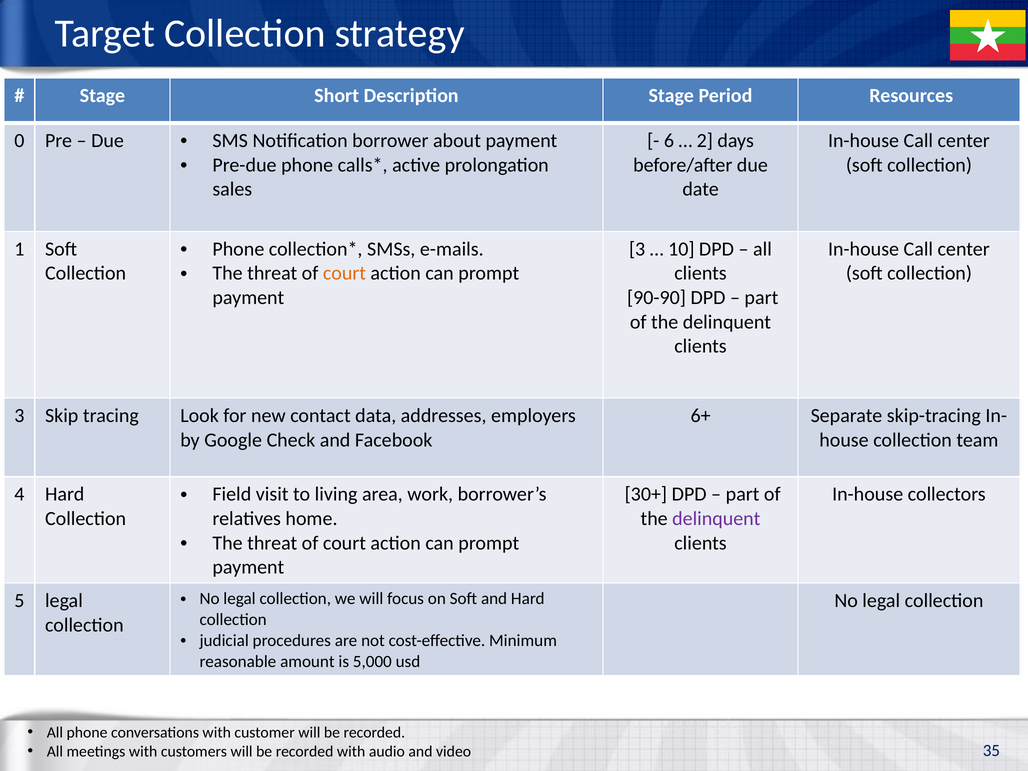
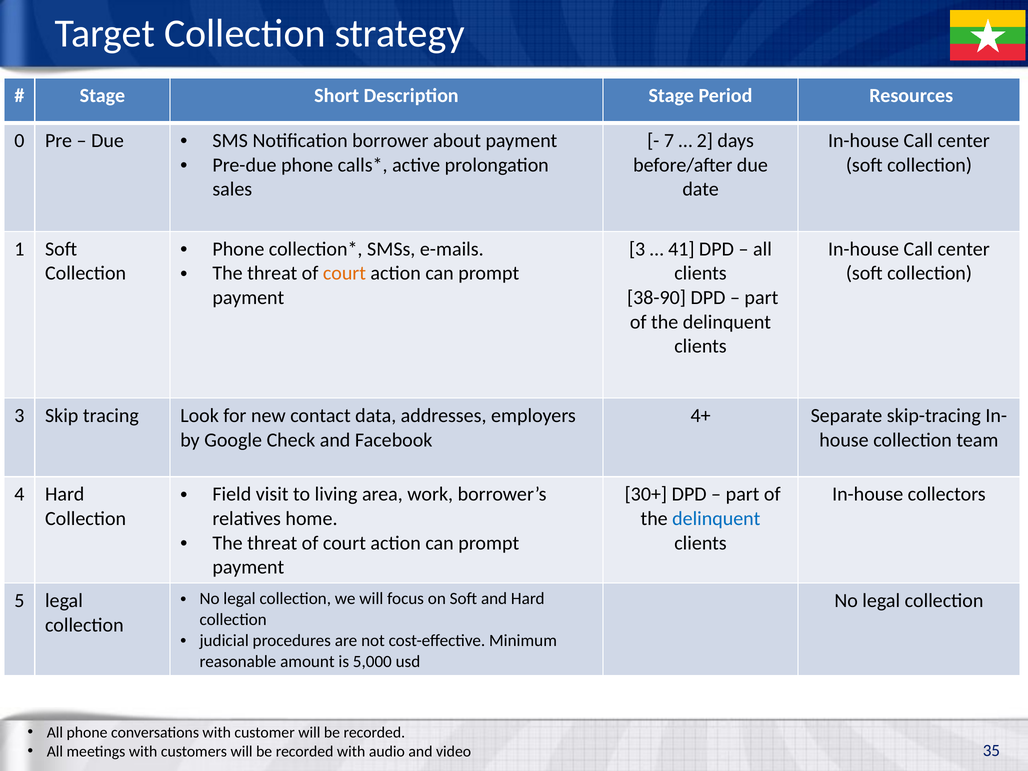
6: 6 -> 7
10: 10 -> 41
90-90: 90-90 -> 38-90
6+: 6+ -> 4+
delinquent at (716, 519) colour: purple -> blue
